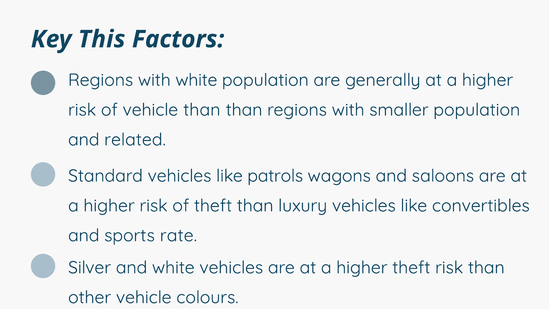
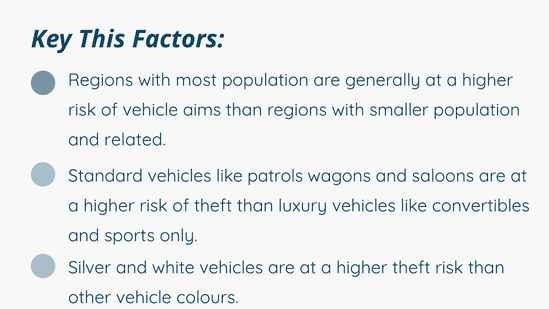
with white: white -> most
vehicle than: than -> aims
rate: rate -> only
